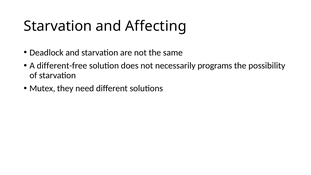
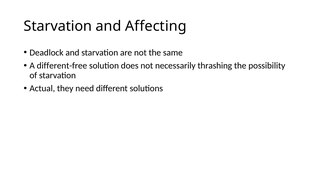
programs: programs -> thrashing
Mutex: Mutex -> Actual
